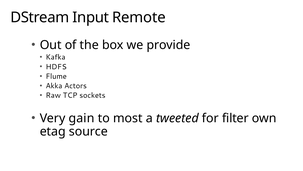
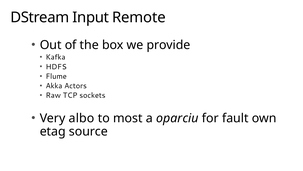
gain: gain -> albo
tweeted: tweeted -> oparciu
filter: filter -> fault
